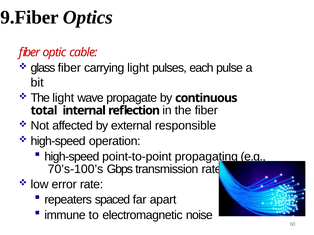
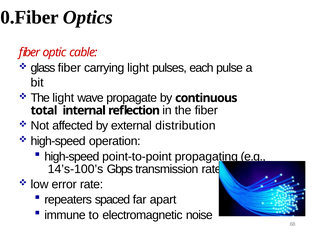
9.Fiber: 9.Fiber -> 0.Fiber
responsible: responsible -> distribution
70’s-100’s: 70’s-100’s -> 14’s-100’s
